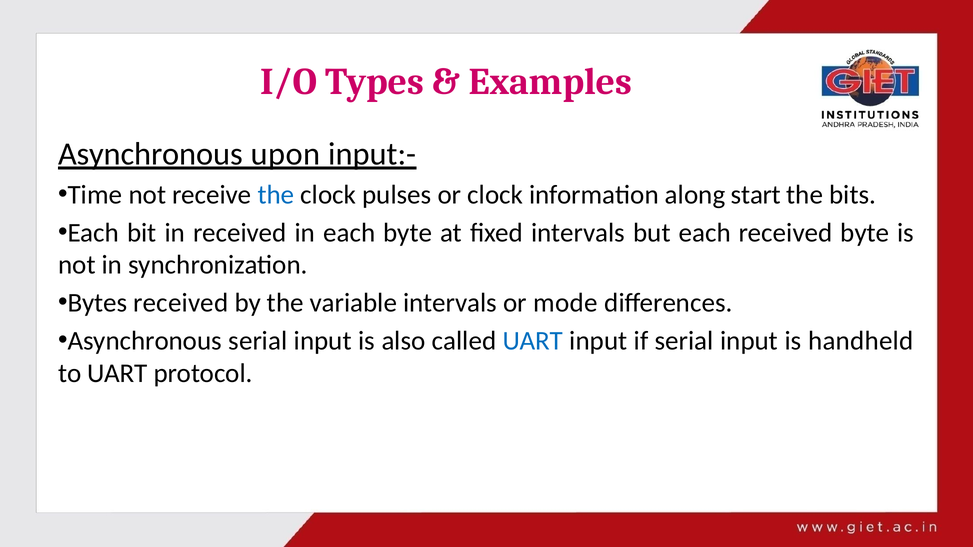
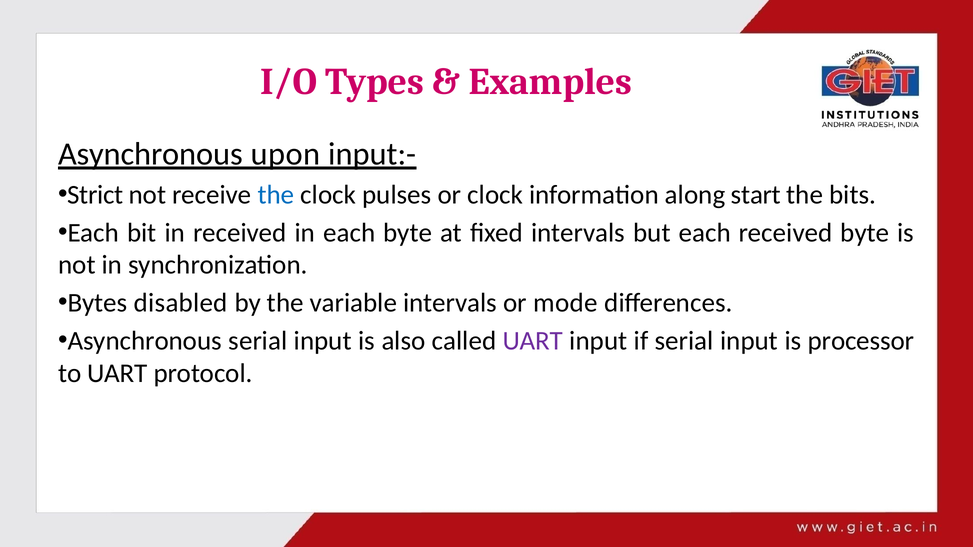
Time: Time -> Strict
Bytes received: received -> disabled
UART at (533, 341) colour: blue -> purple
handheld: handheld -> processor
